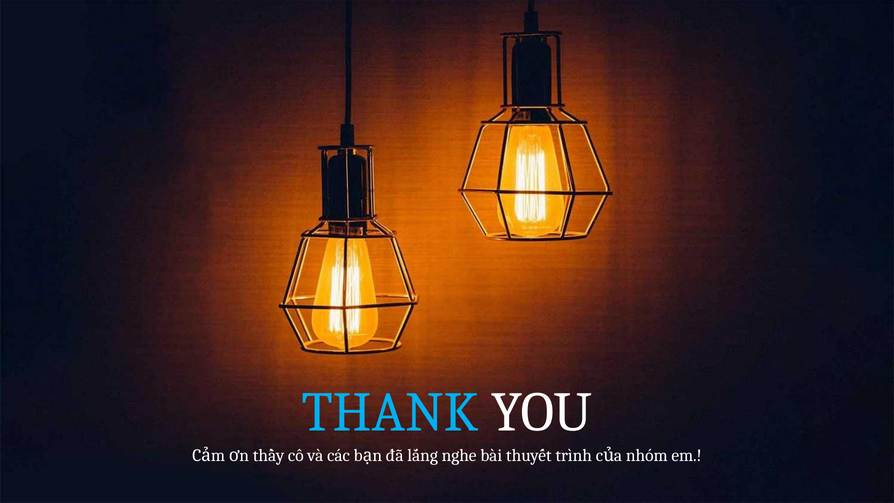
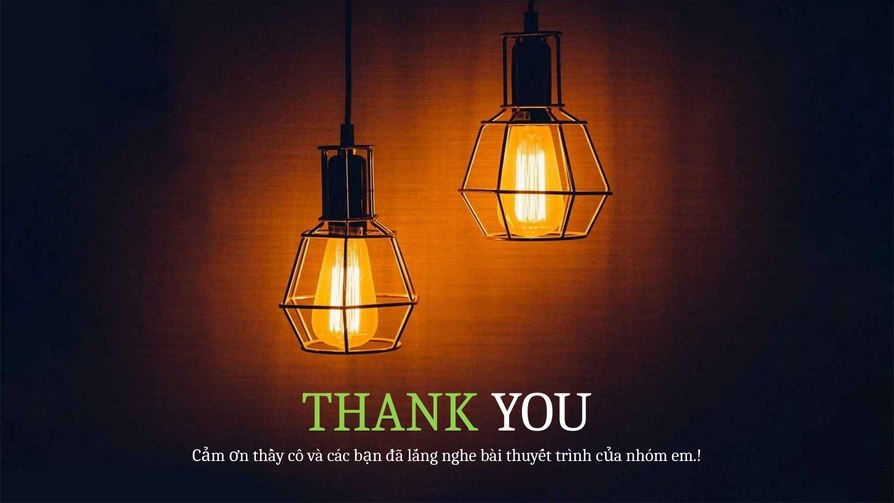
THANK colour: light blue -> light green
